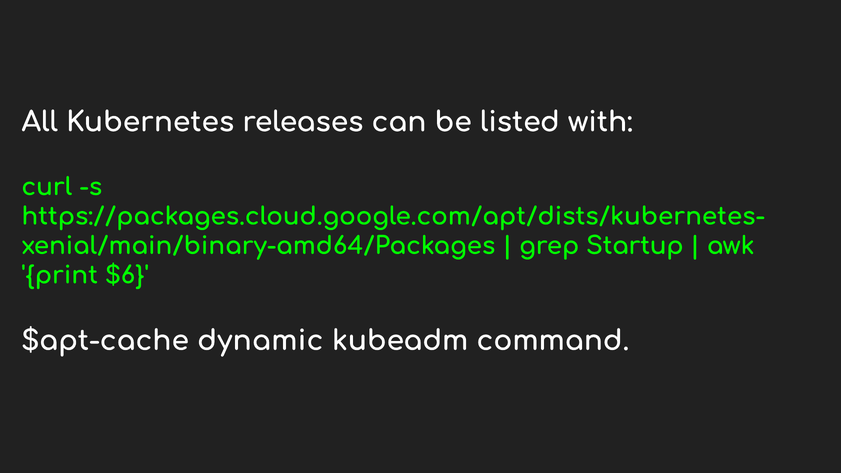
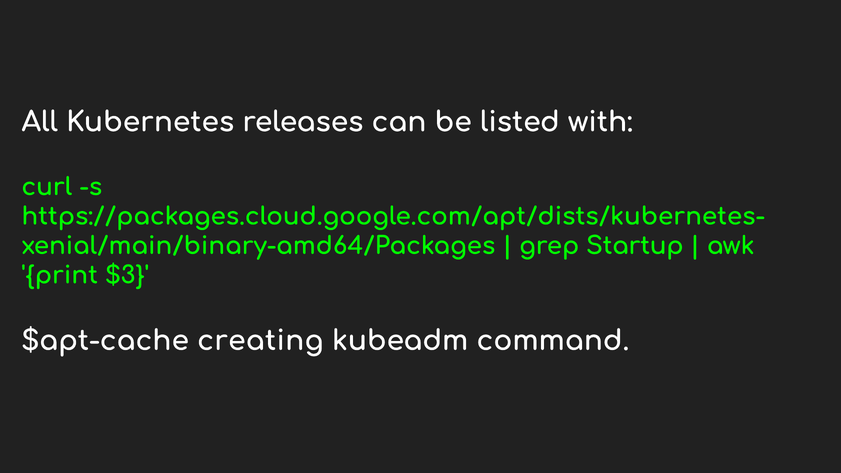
$6: $6 -> $3
dynamic: dynamic -> creating
